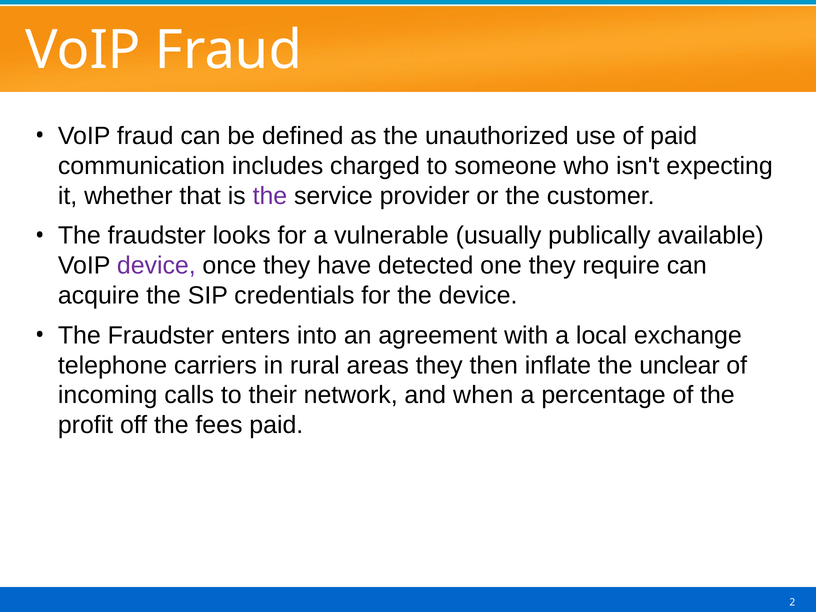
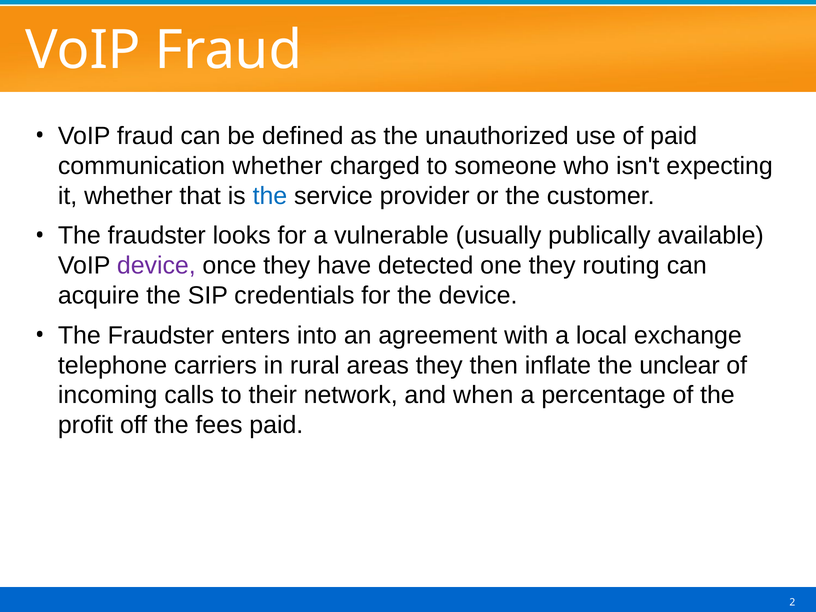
communication includes: includes -> whether
the at (270, 196) colour: purple -> blue
require: require -> routing
